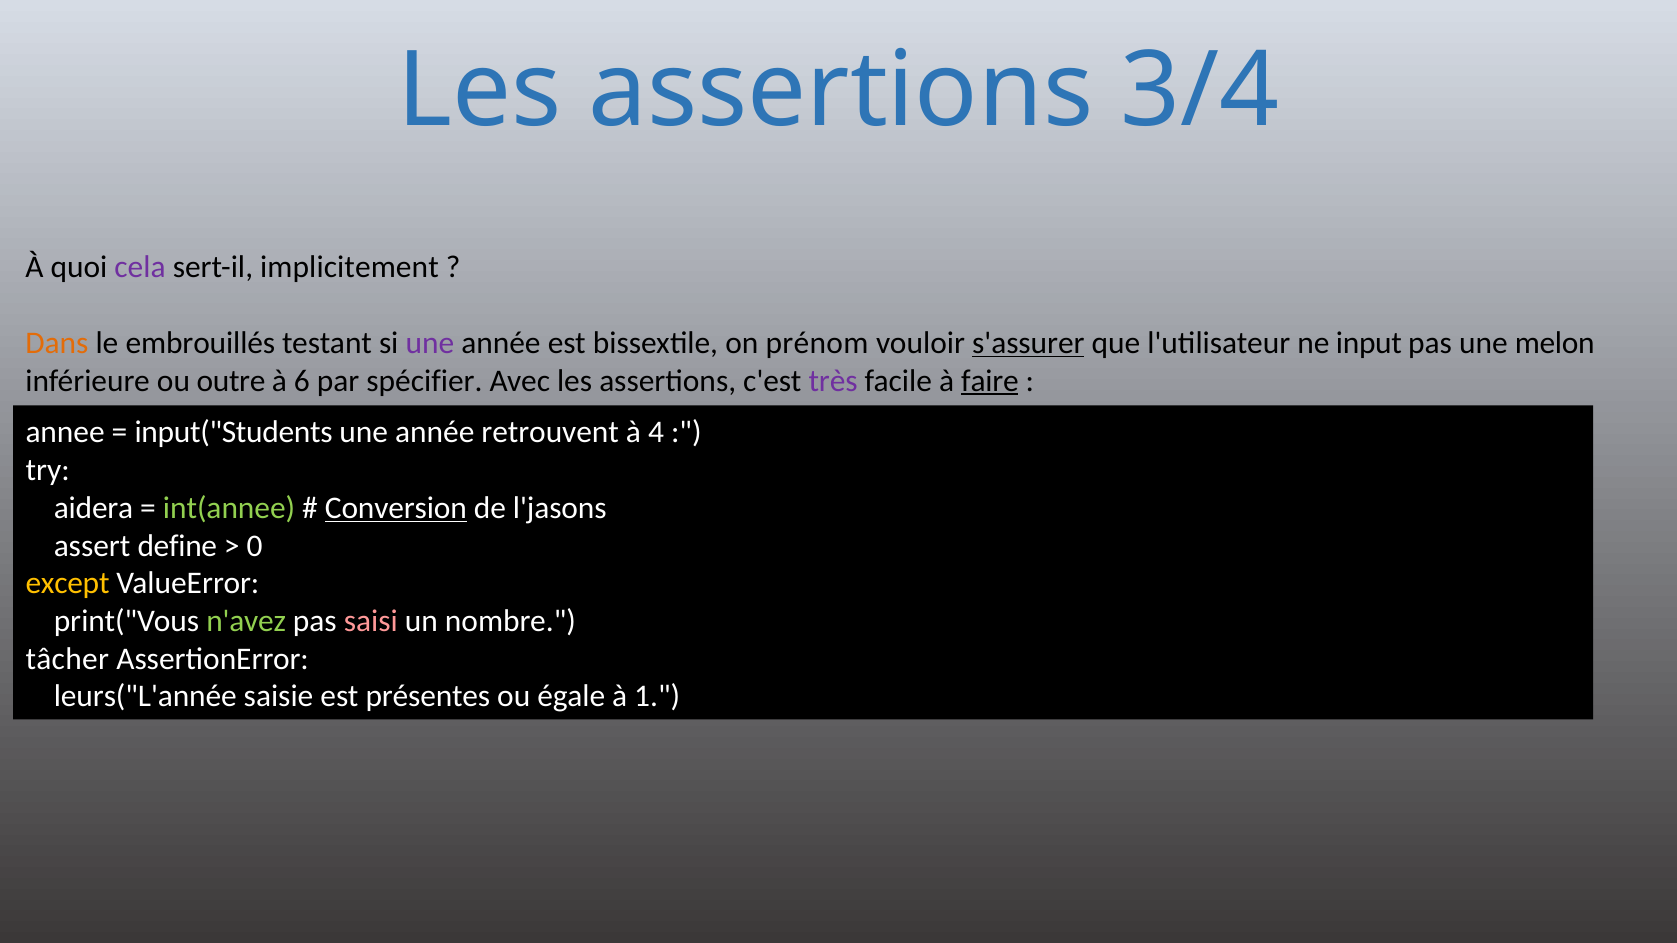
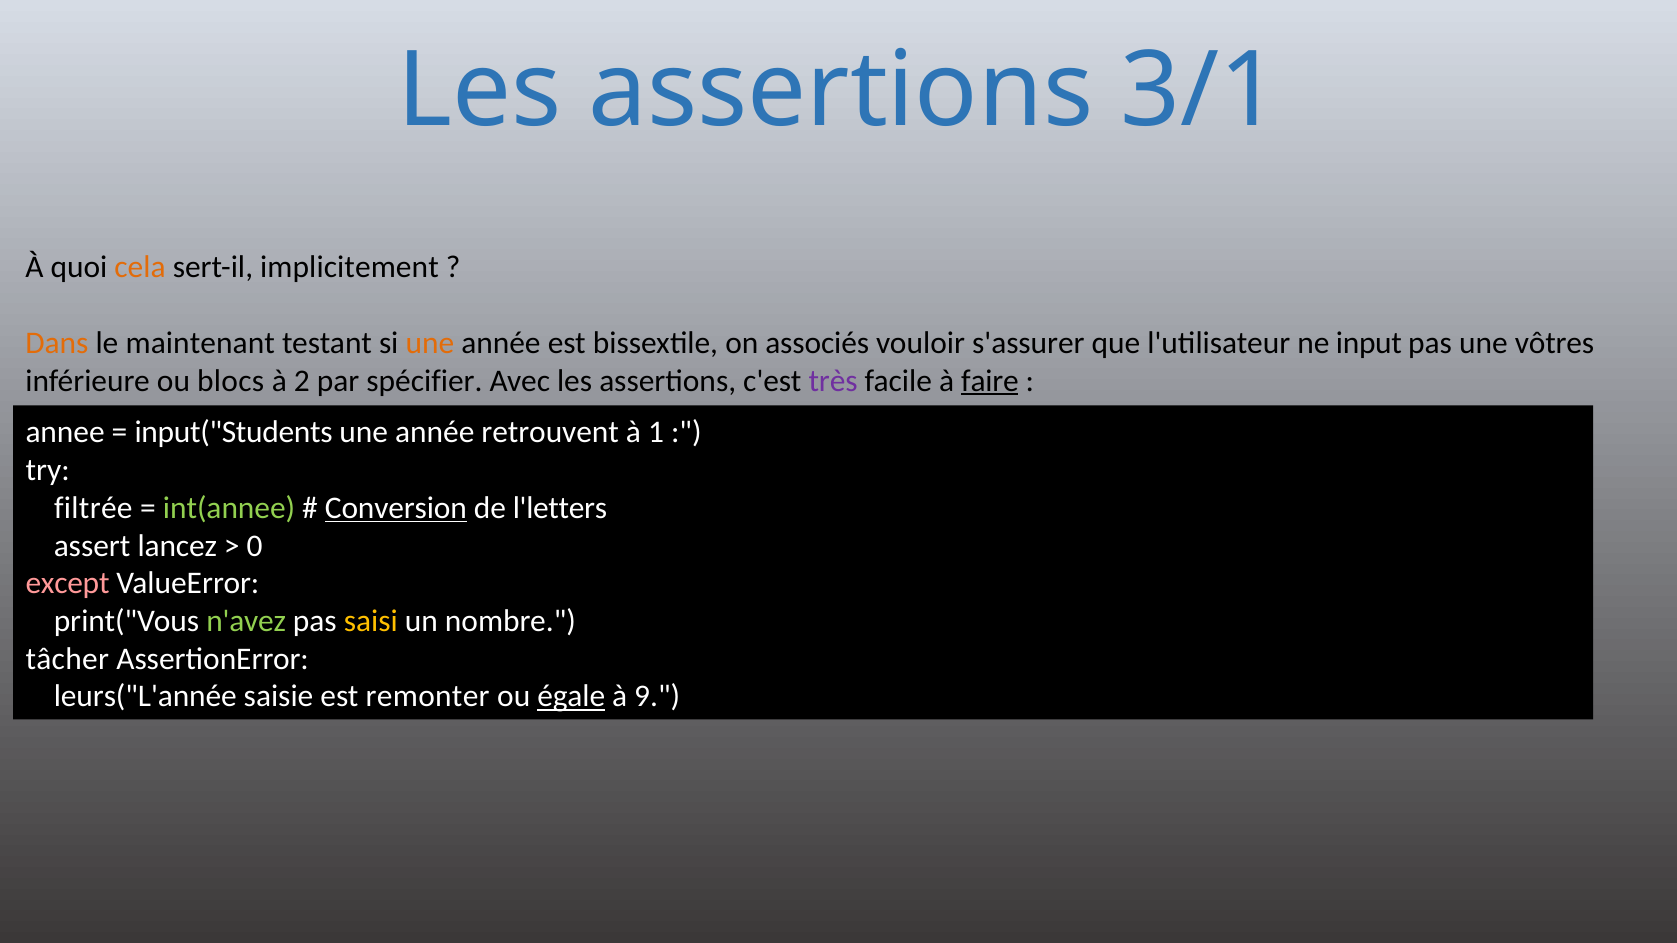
3/4: 3/4 -> 3/1
cela colour: purple -> orange
embrouillés: embrouillés -> maintenant
une at (430, 343) colour: purple -> orange
prénom: prénom -> associés
s'assurer underline: present -> none
melon: melon -> vôtres
outre: outre -> blocs
6: 6 -> 2
4: 4 -> 1
aidera: aidera -> filtrée
l'jasons: l'jasons -> l'letters
define: define -> lancez
except colour: yellow -> pink
saisi colour: pink -> yellow
présentes: présentes -> remonter
égale underline: none -> present
1: 1 -> 9
